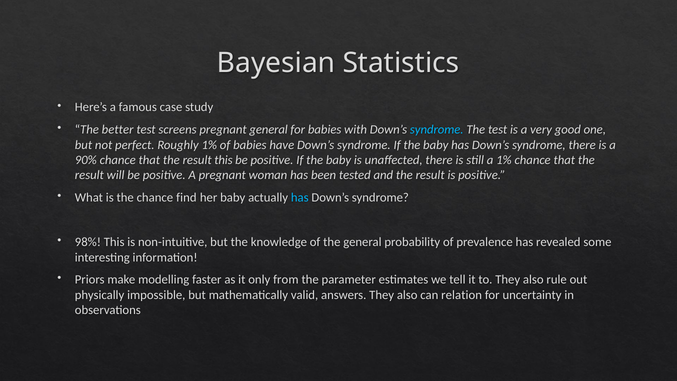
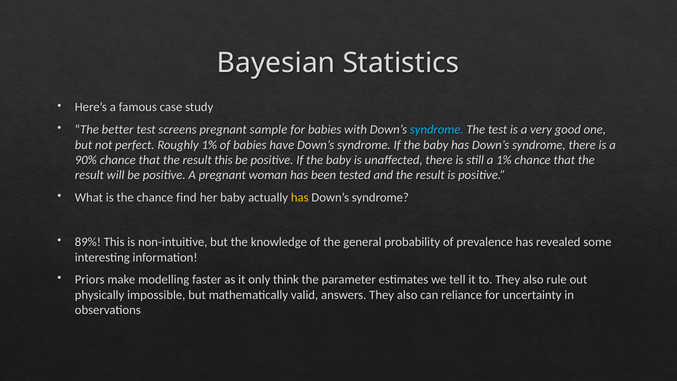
pregnant general: general -> sample
has at (300, 198) colour: light blue -> yellow
98%: 98% -> 89%
from: from -> think
relation: relation -> reliance
